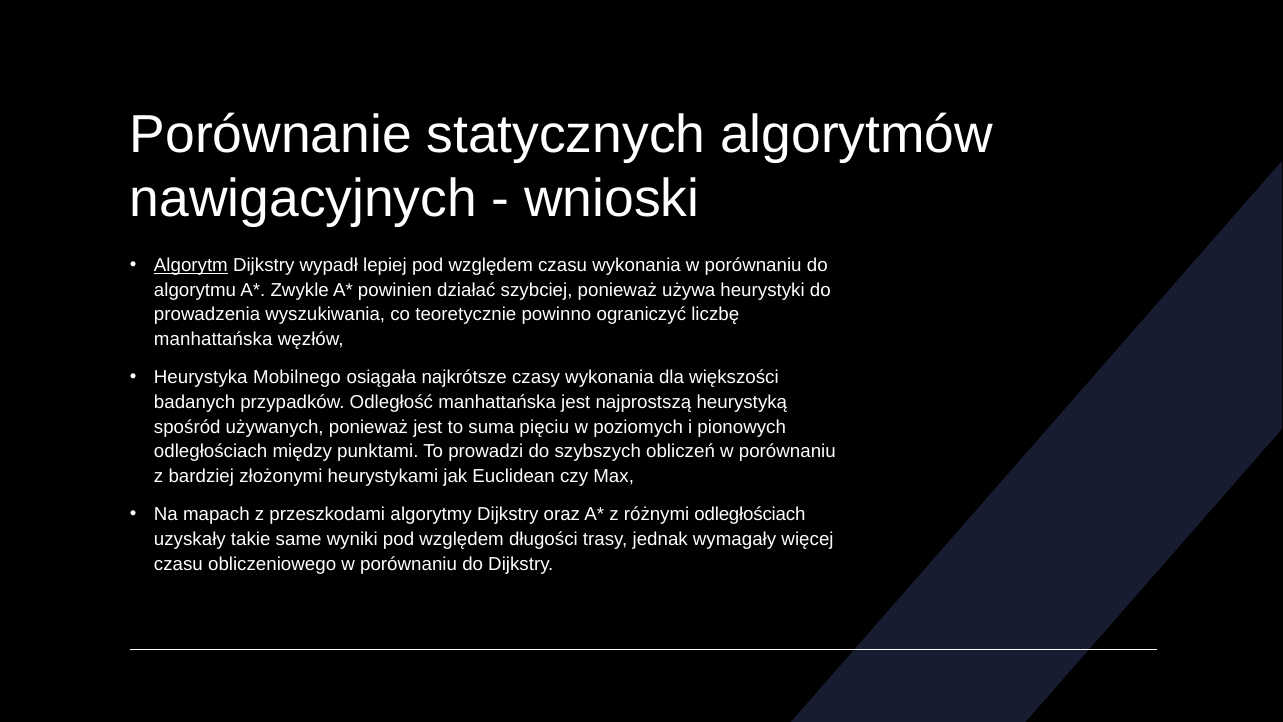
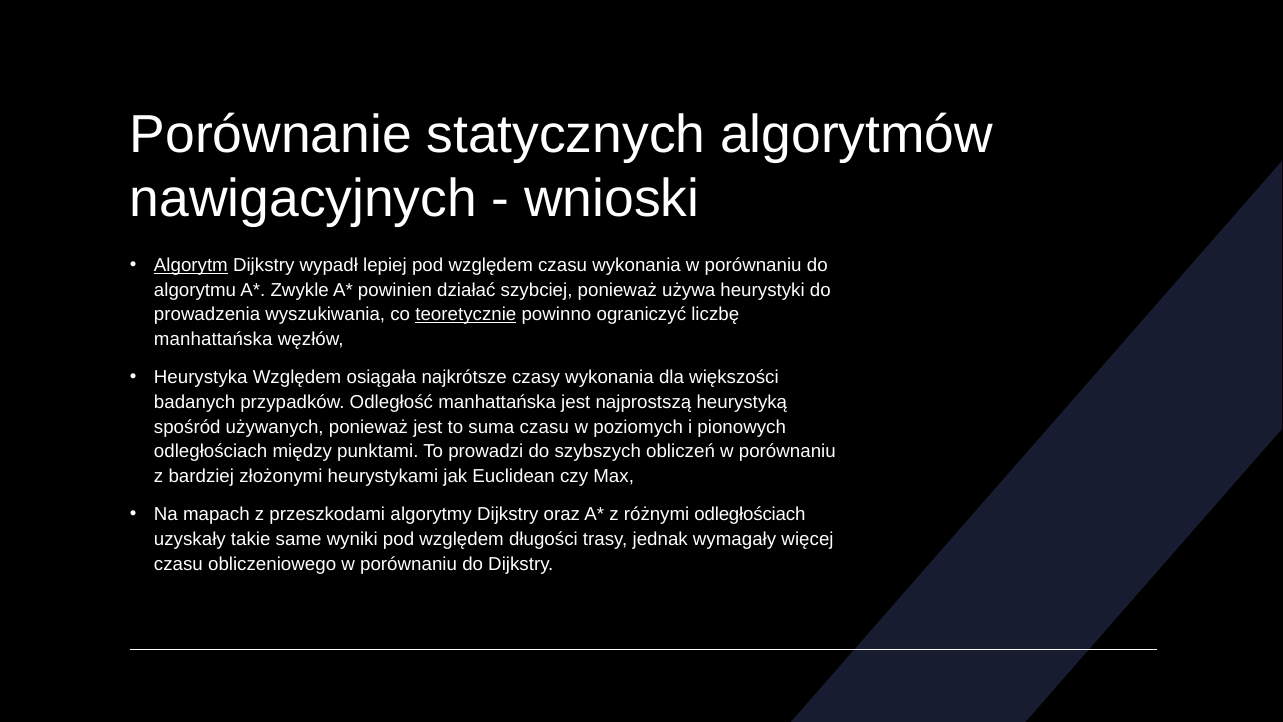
teoretycznie underline: none -> present
Heurystyka Mobilnego: Mobilnego -> Względem
suma pięciu: pięciu -> czasu
